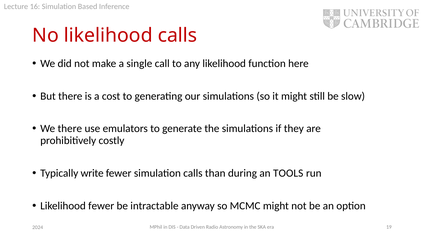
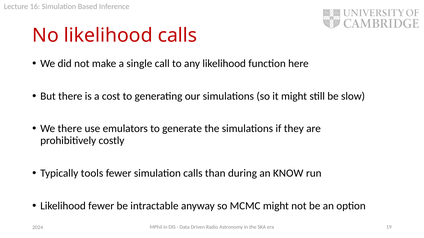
write: write -> tools
TOOLS: TOOLS -> KNOW
